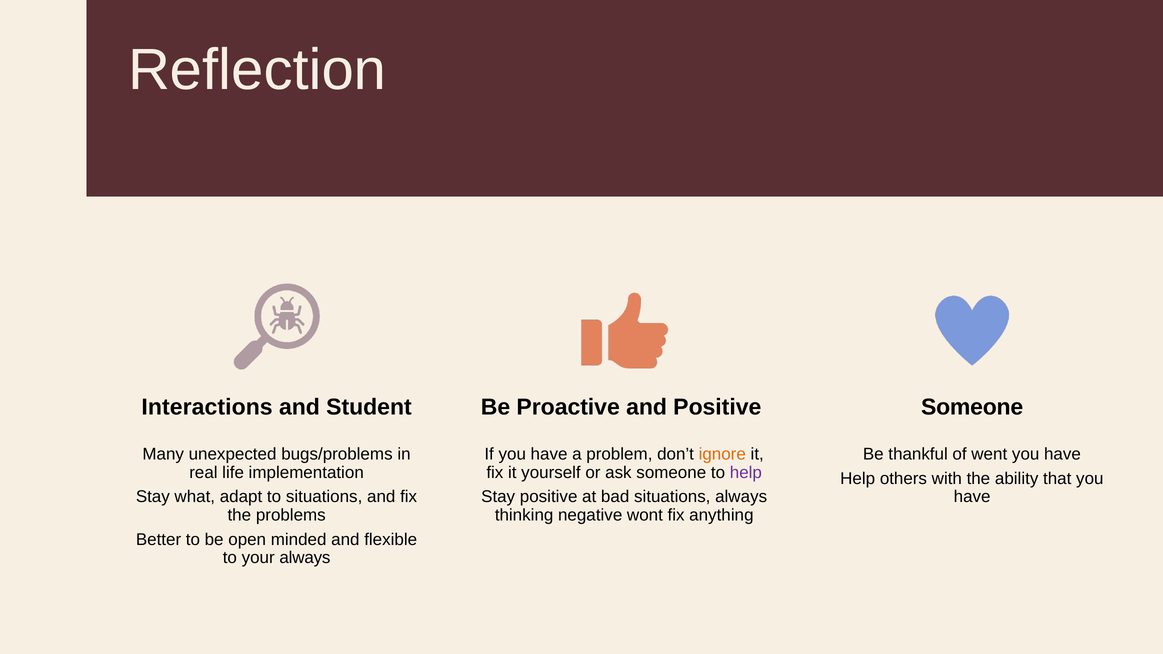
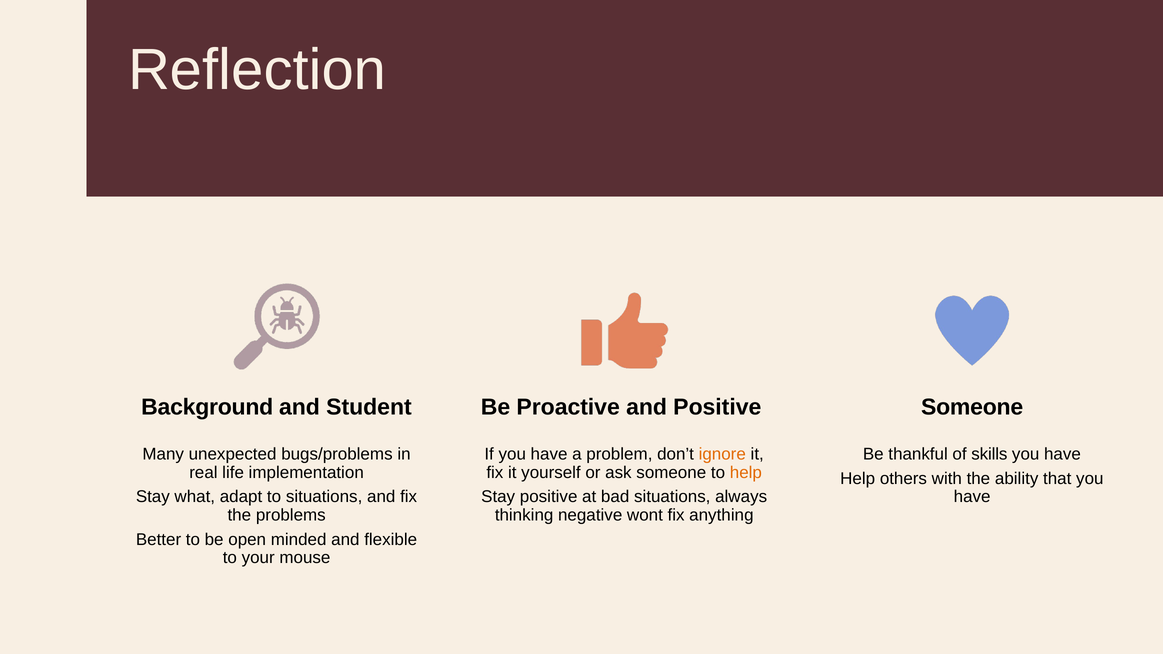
Interactions: Interactions -> Background
went: went -> skills
help at (746, 473) colour: purple -> orange
your always: always -> mouse
